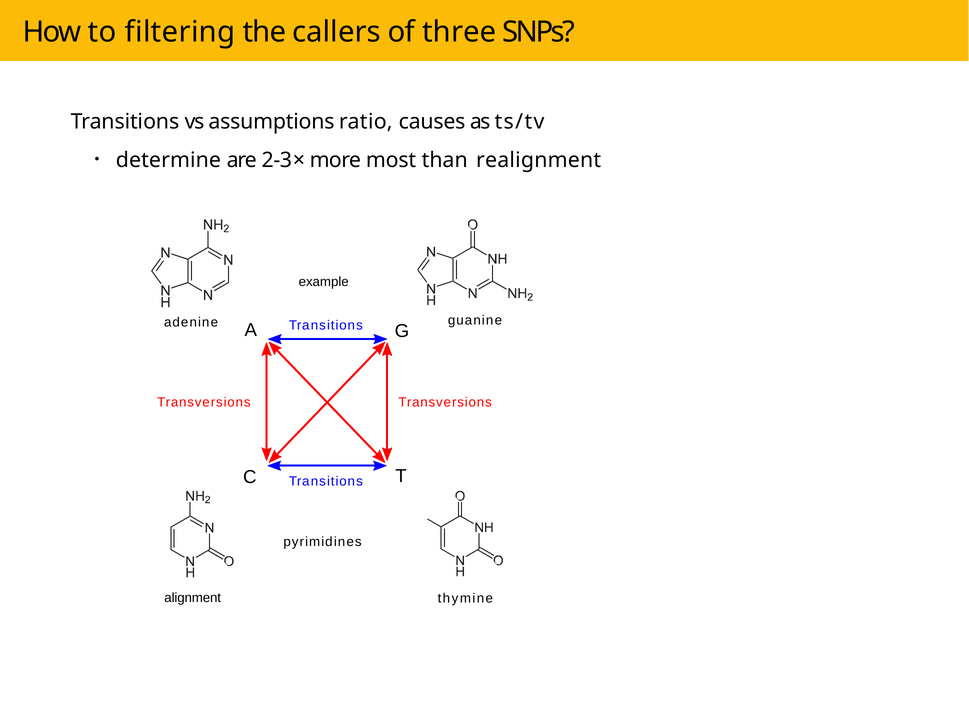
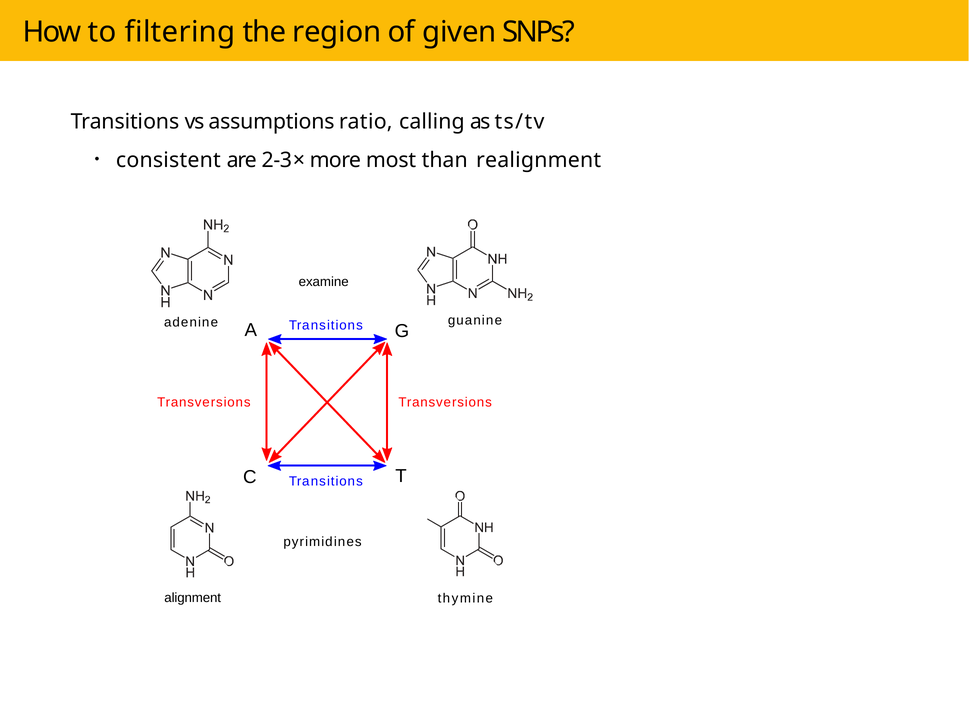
callers: callers -> region
three: three -> given
causes: causes -> calling
determine: determine -> consistent
example: example -> examine
